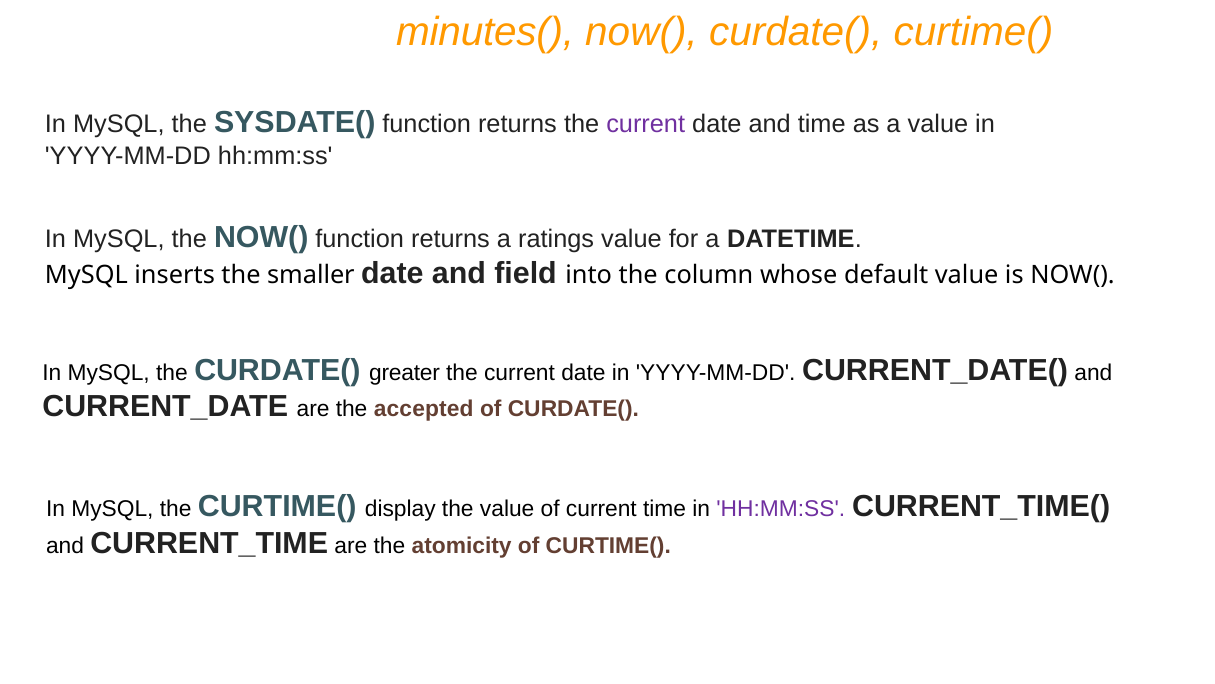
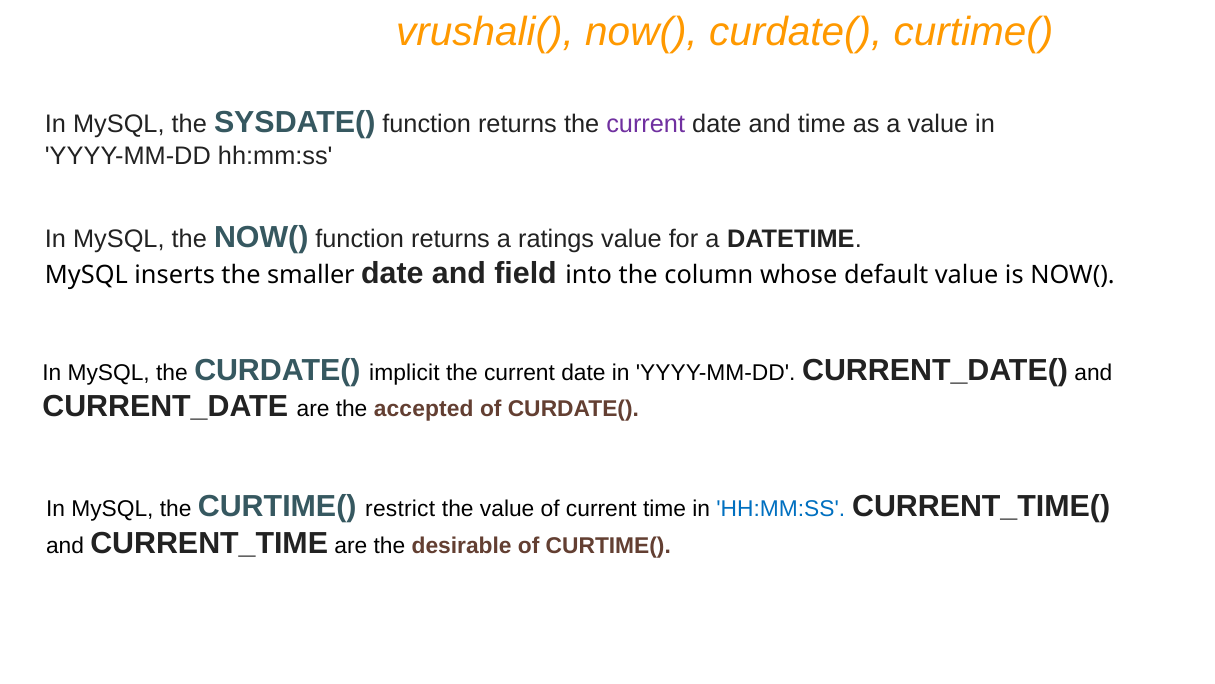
minutes(: minutes( -> vrushali(
greater: greater -> implicit
display: display -> restrict
HH:MM:SS at (781, 509) colour: purple -> blue
atomicity: atomicity -> desirable
